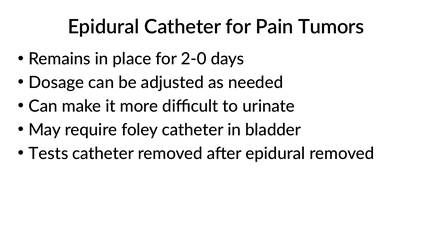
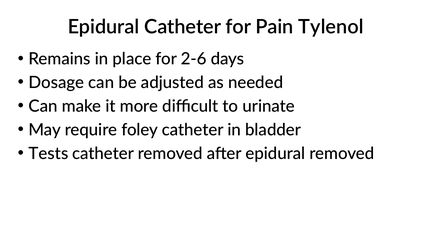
Tumors: Tumors -> Tylenol
2-0: 2-0 -> 2-6
